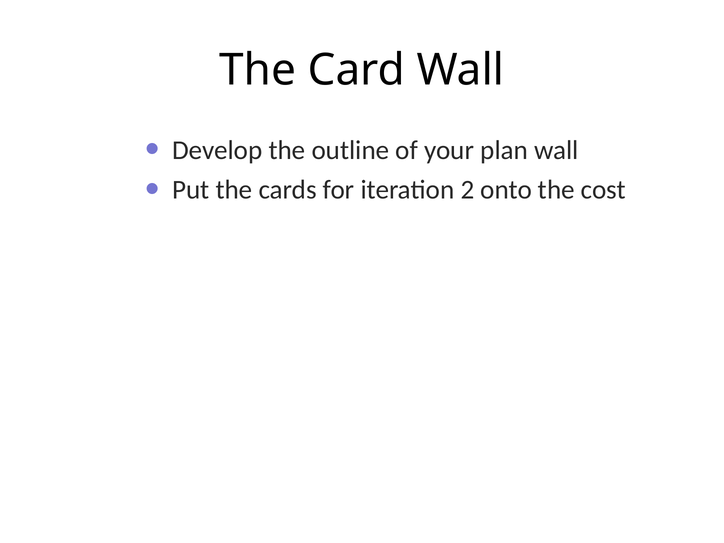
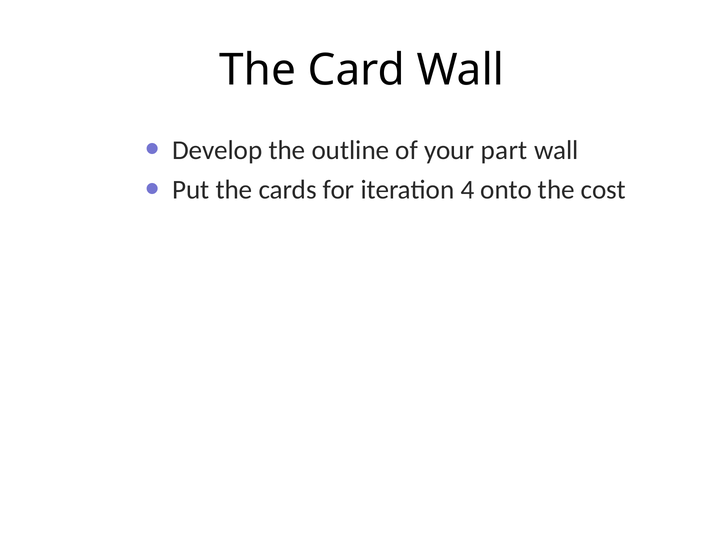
plan: plan -> part
2: 2 -> 4
